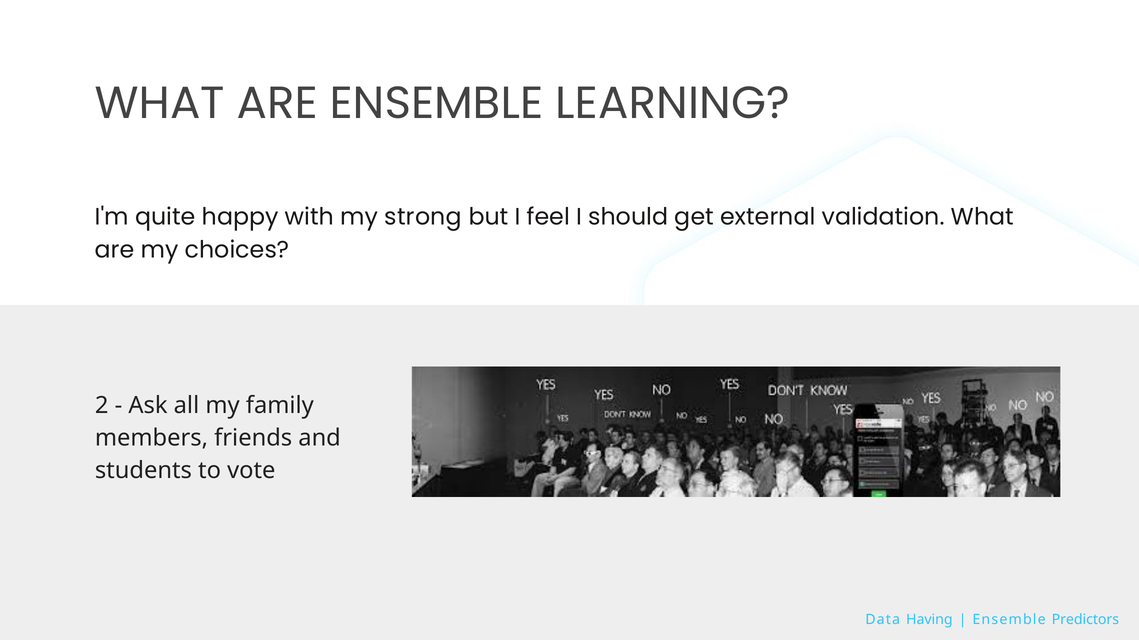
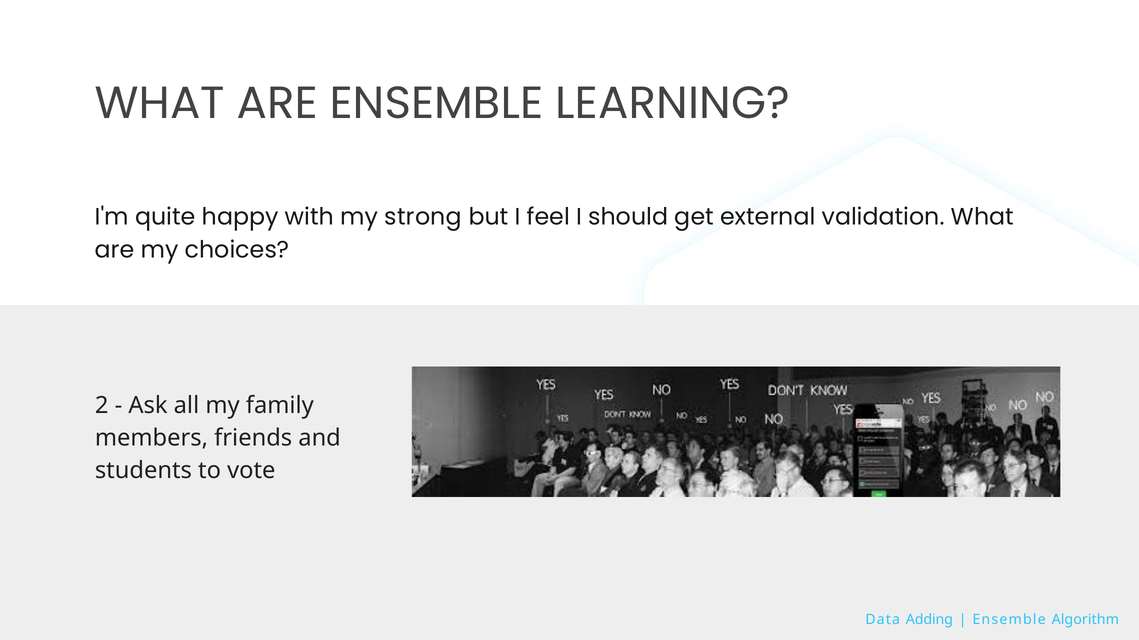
Having: Having -> Adding
Predictors: Predictors -> Algorithm
